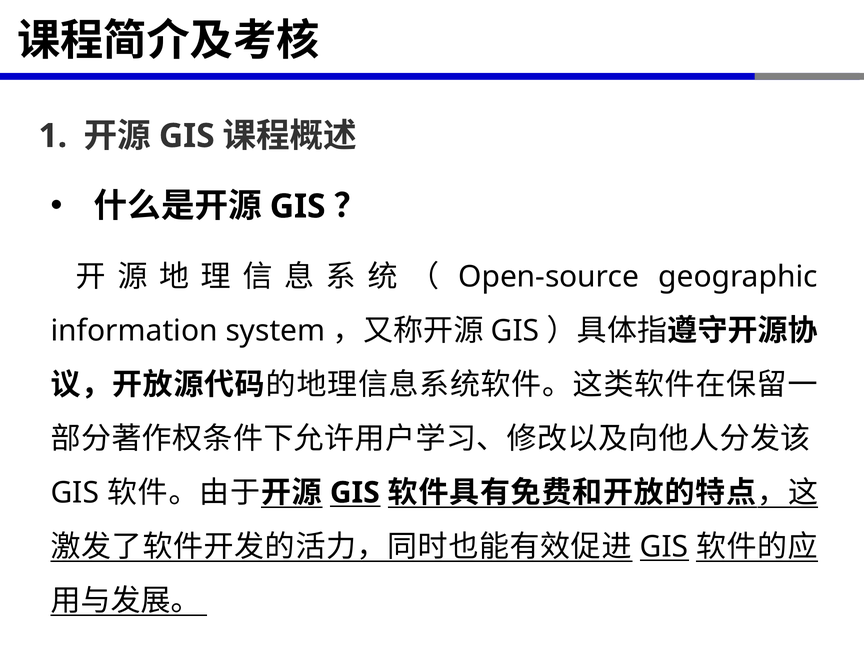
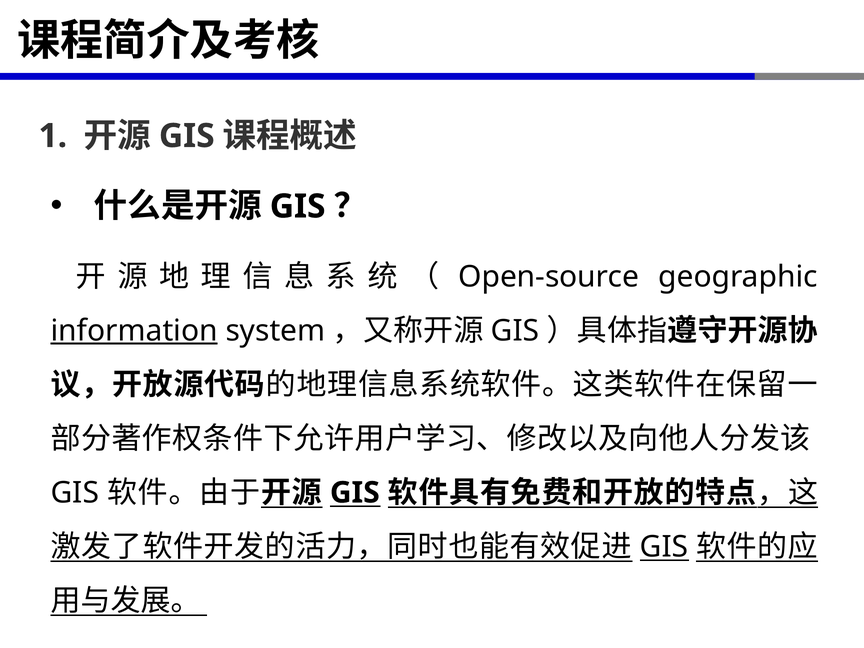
information underline: none -> present
